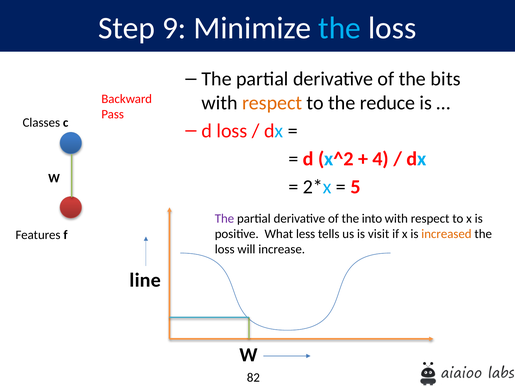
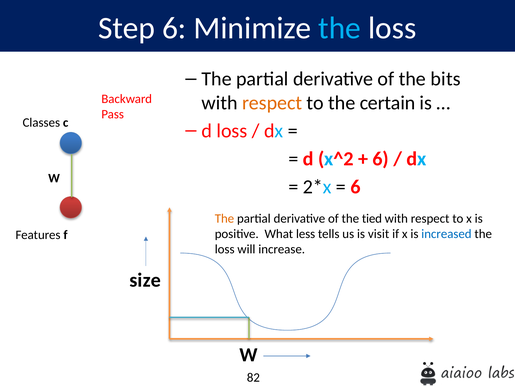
Step 9: 9 -> 6
reduce: reduce -> certain
4 at (381, 159): 4 -> 6
5 at (356, 187): 5 -> 6
The at (224, 219) colour: purple -> orange
into: into -> tied
increased colour: orange -> blue
line: line -> size
